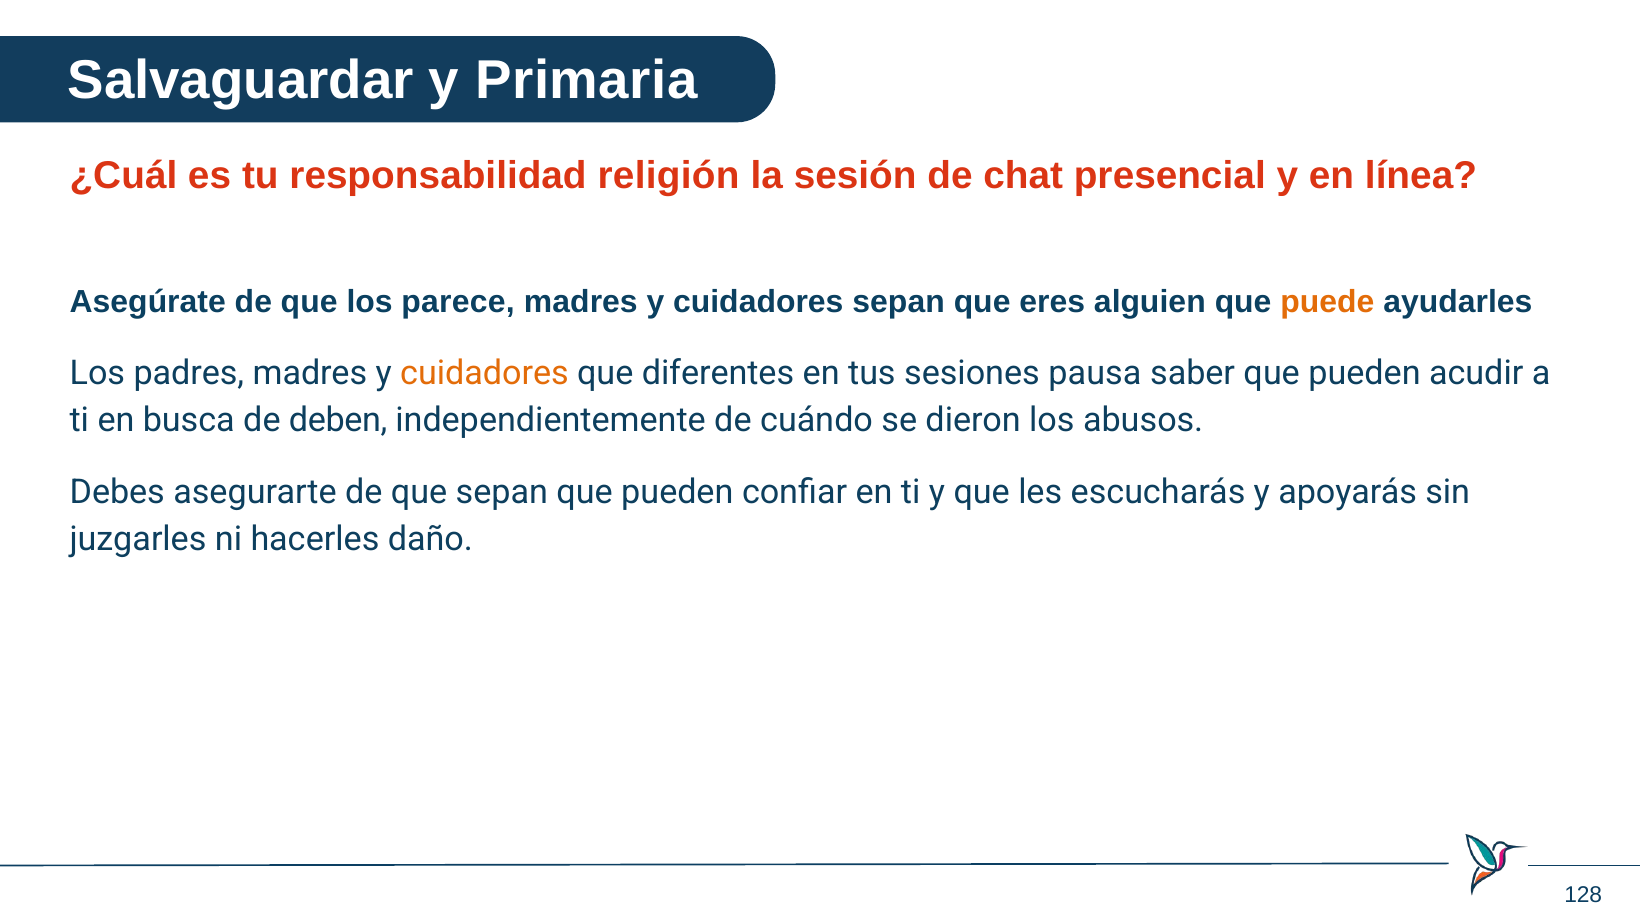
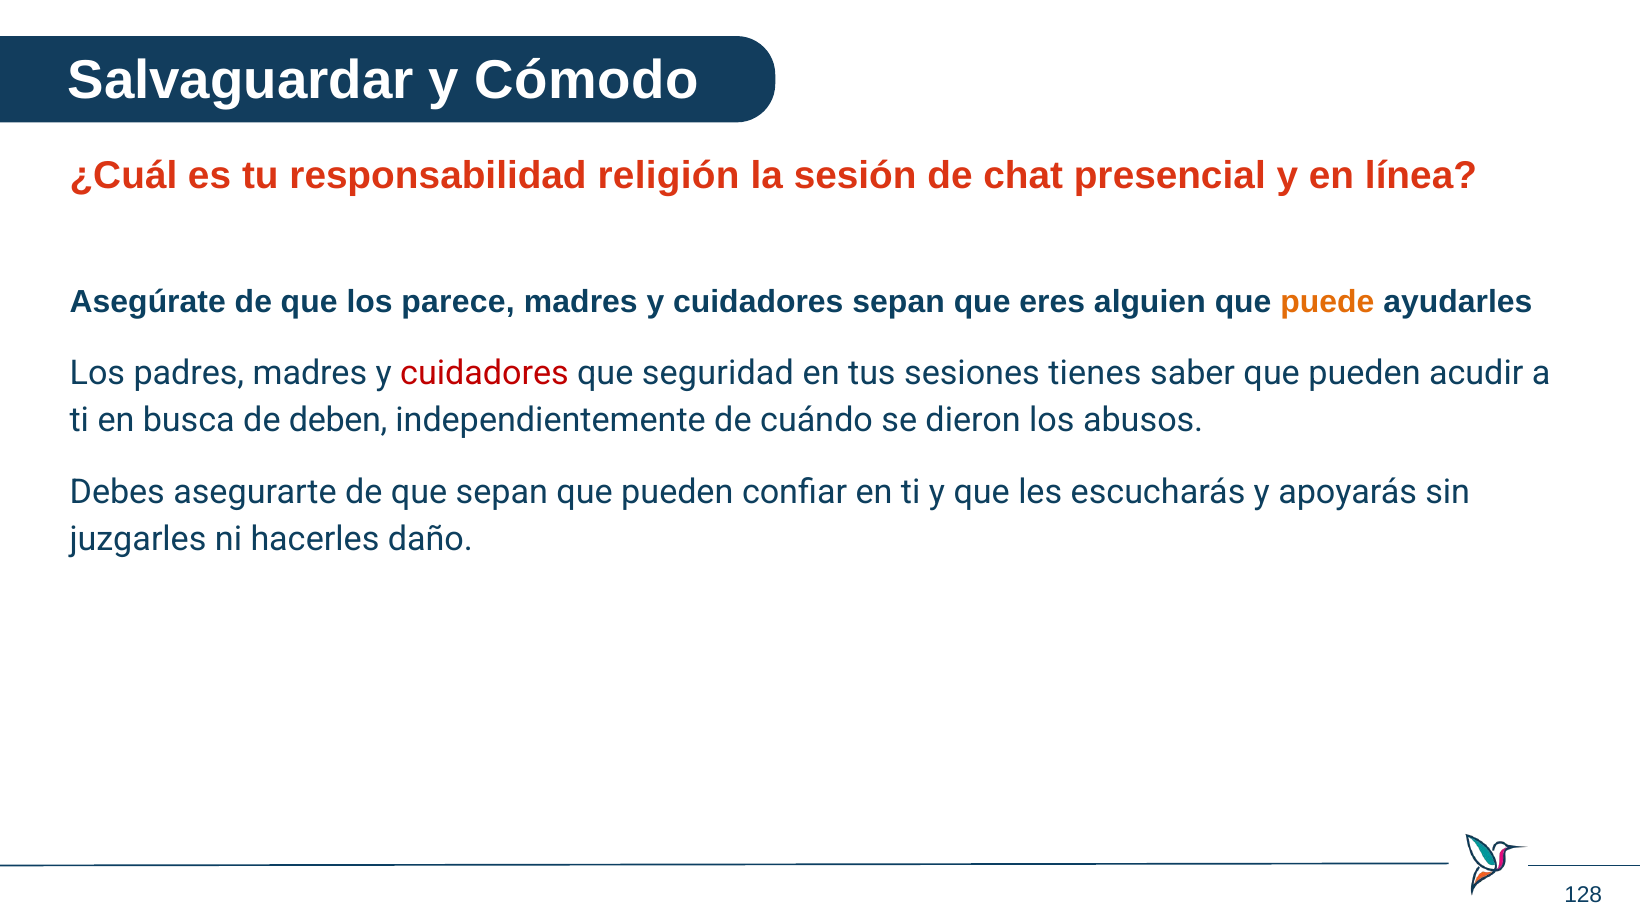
Primaria: Primaria -> Cómodo
cuidadores at (485, 373) colour: orange -> red
diferentes: diferentes -> seguridad
pausa: pausa -> tienes
